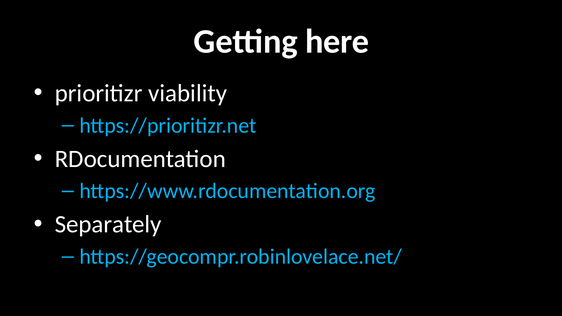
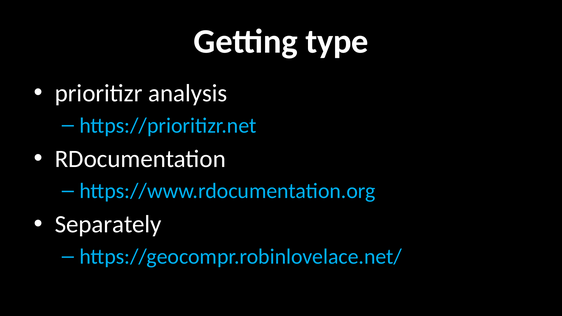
here: here -> type
viability: viability -> analysis
